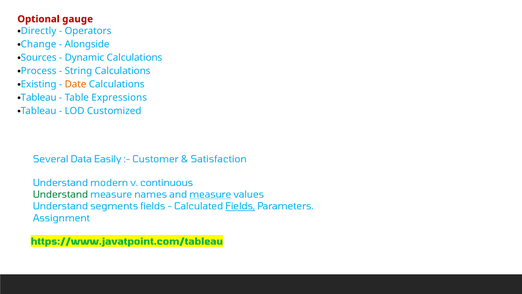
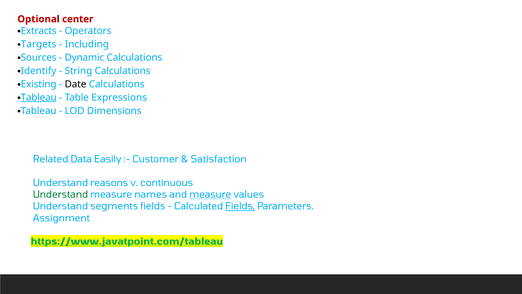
gauge: gauge -> center
Directly: Directly -> Extracts
Change: Change -> Targets
Alongside: Alongside -> Including
Process: Process -> Identify
Date colour: orange -> black
Tableau at (39, 97) underline: none -> present
Customized: Customized -> Dimensions
Several: Several -> Related
modern: modern -> reasons
https://www.javatpoint.com/tableau underline: none -> present
